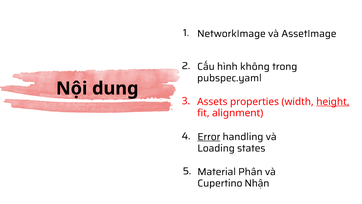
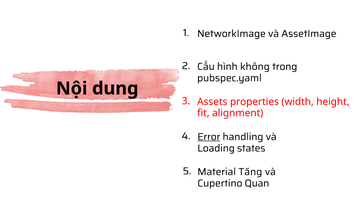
height underline: present -> none
Phân: Phân -> Tăng
Nhận: Nhận -> Quan
